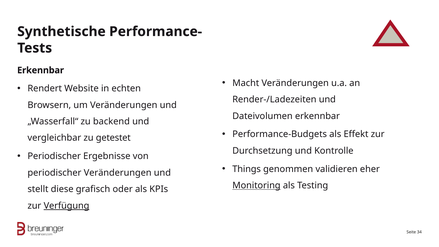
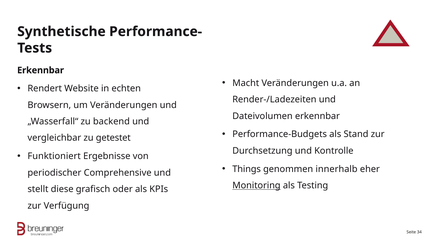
Effekt: Effekt -> Stand
Periodischer at (54, 156): Periodischer -> Funktioniert
validieren: validieren -> innerhalb
periodischer Veränderungen: Veränderungen -> Comprehensive
Verfügung underline: present -> none
